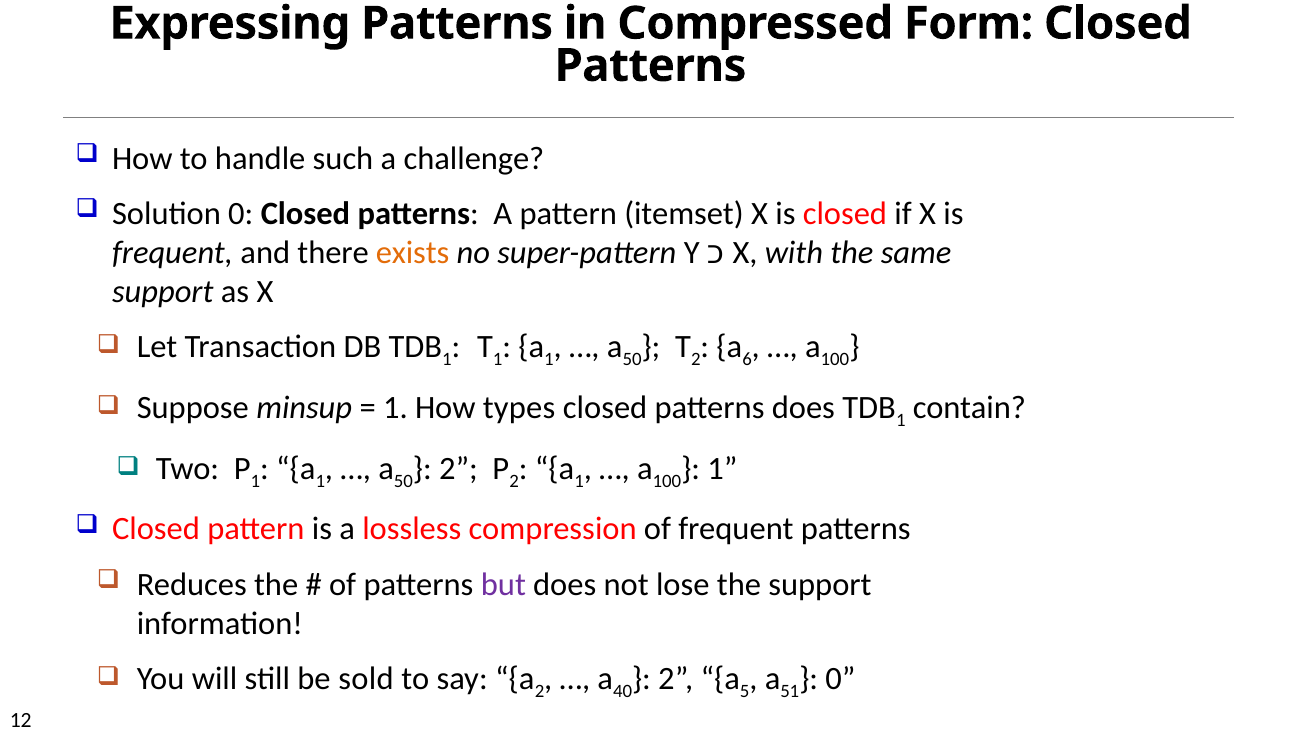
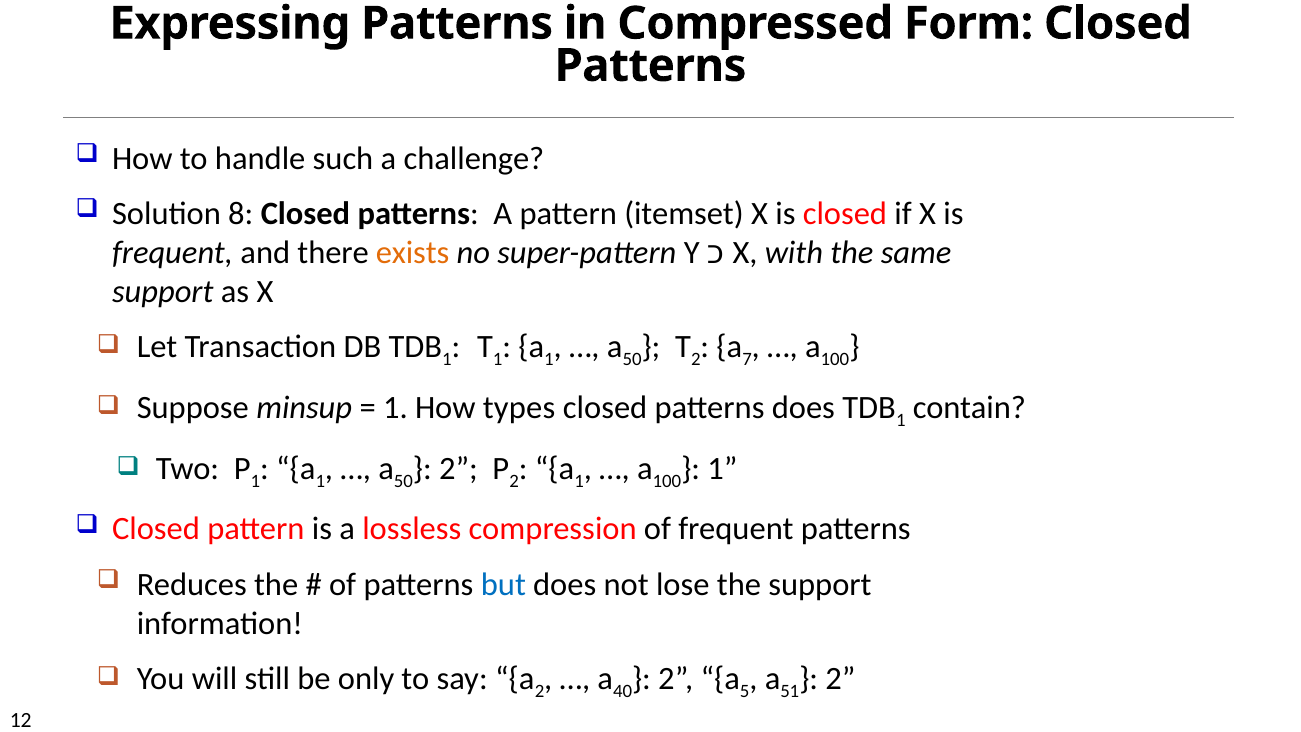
Solution 0: 0 -> 8
6: 6 -> 7
but colour: purple -> blue
sold: sold -> only
0 at (840, 679): 0 -> 2
